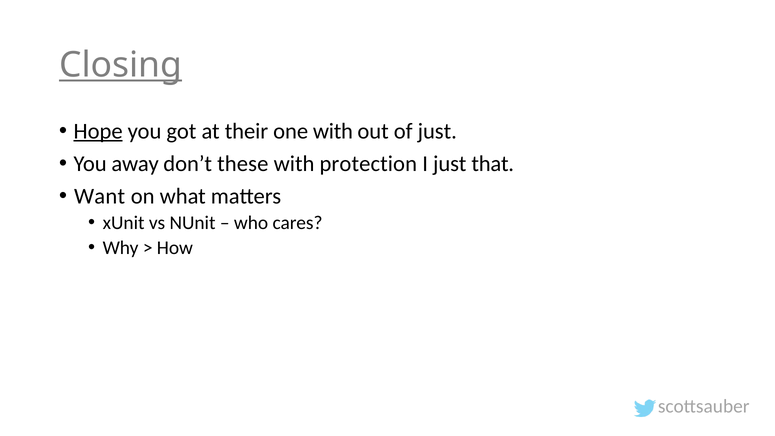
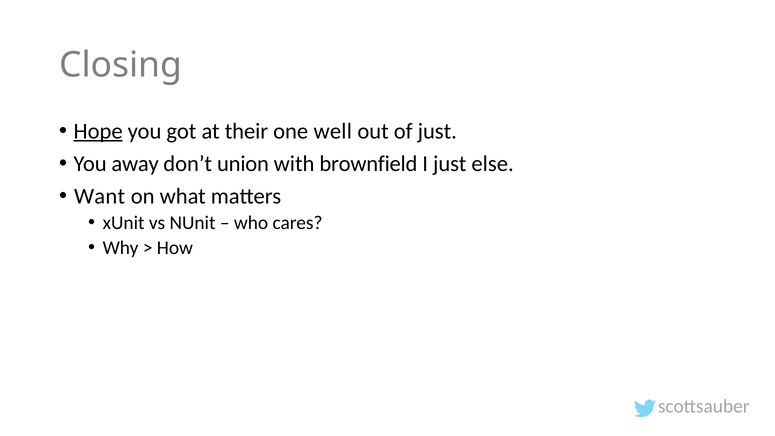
Closing underline: present -> none
one with: with -> well
these: these -> union
protection: protection -> brownfield
that: that -> else
